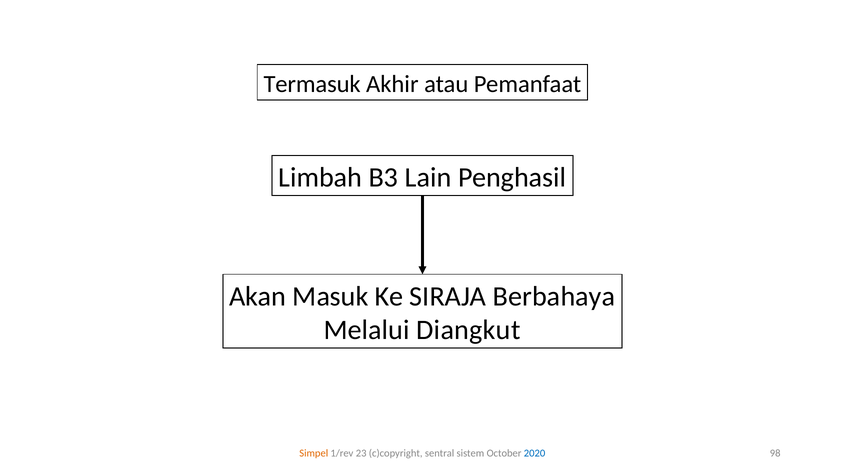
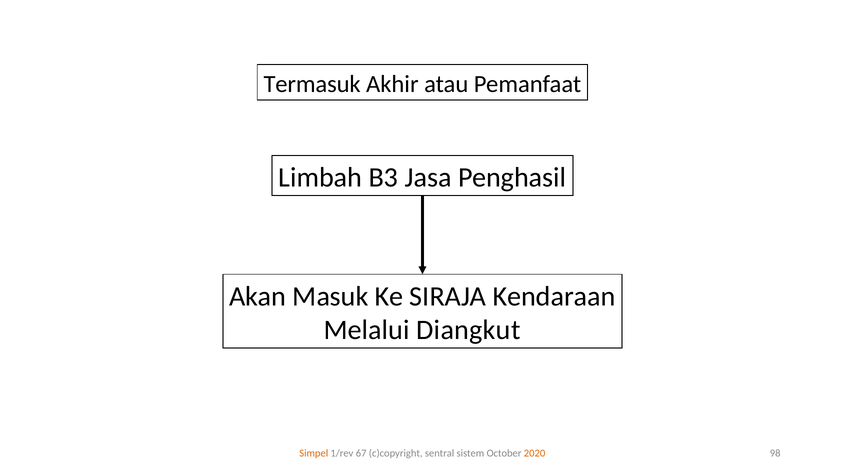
Lain: Lain -> Jasa
Berbahaya: Berbahaya -> Kendaraan
23: 23 -> 67
2020 colour: blue -> orange
